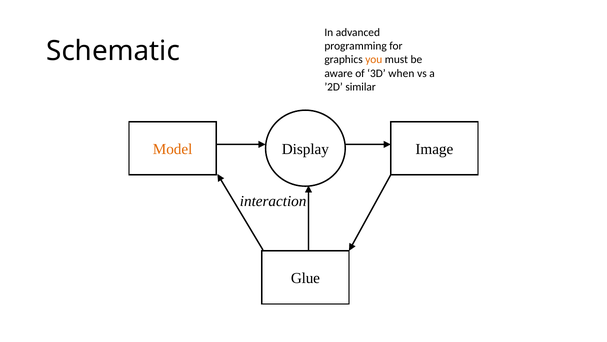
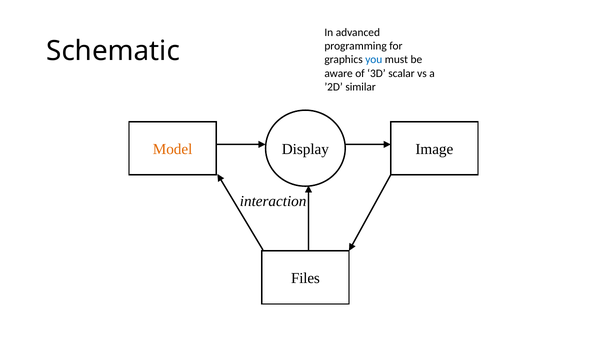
you colour: orange -> blue
when: when -> scalar
Glue: Glue -> Files
